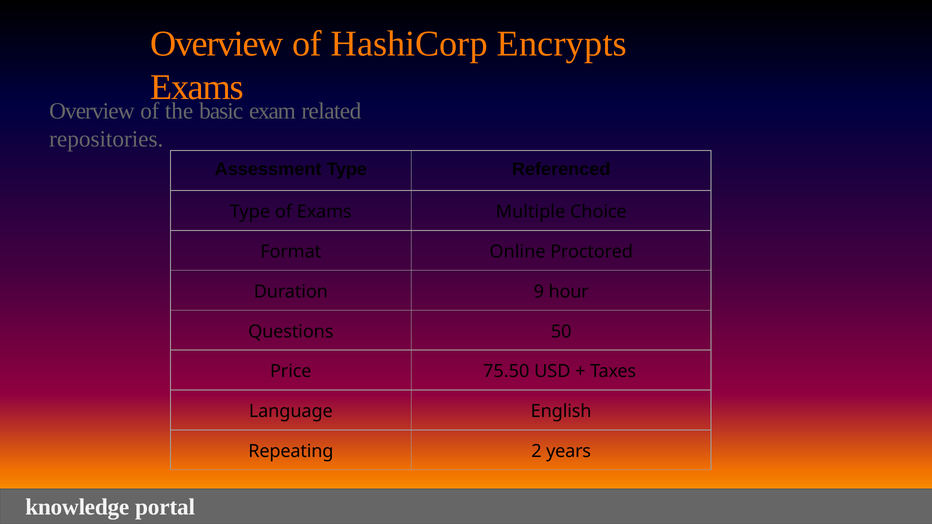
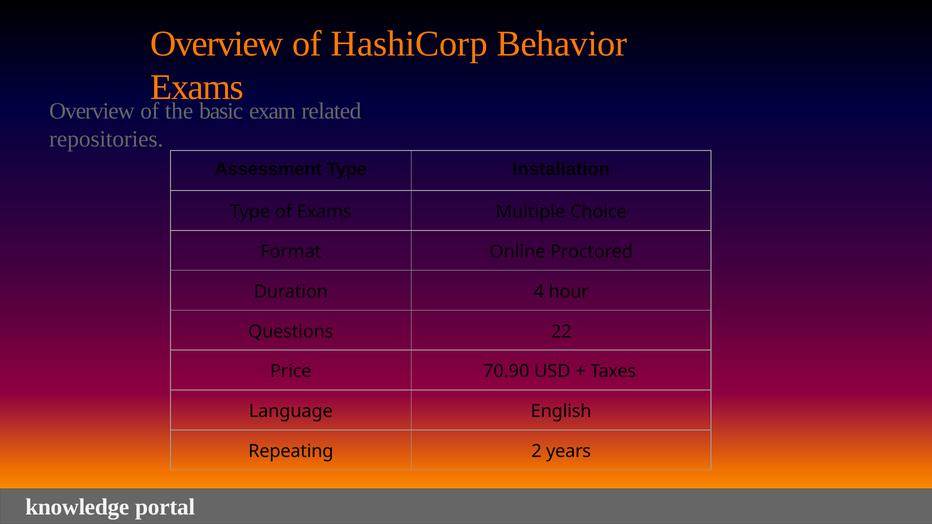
Encrypts: Encrypts -> Behavior
Referenced: Referenced -> Installation
9: 9 -> 4
50: 50 -> 22
75.50: 75.50 -> 70.90
